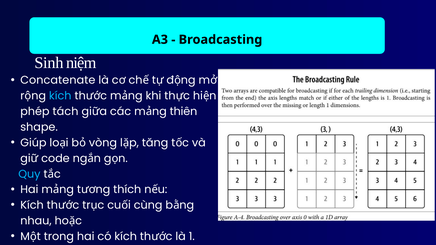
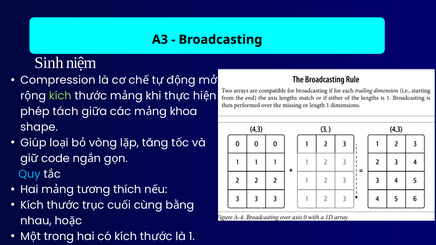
Concatenate: Concatenate -> Compression
kích at (60, 96) colour: light blue -> light green
thiên: thiên -> khoa
